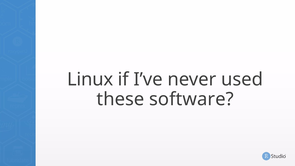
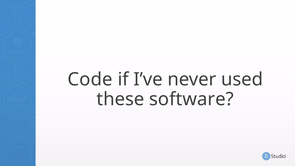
Linux: Linux -> Code
